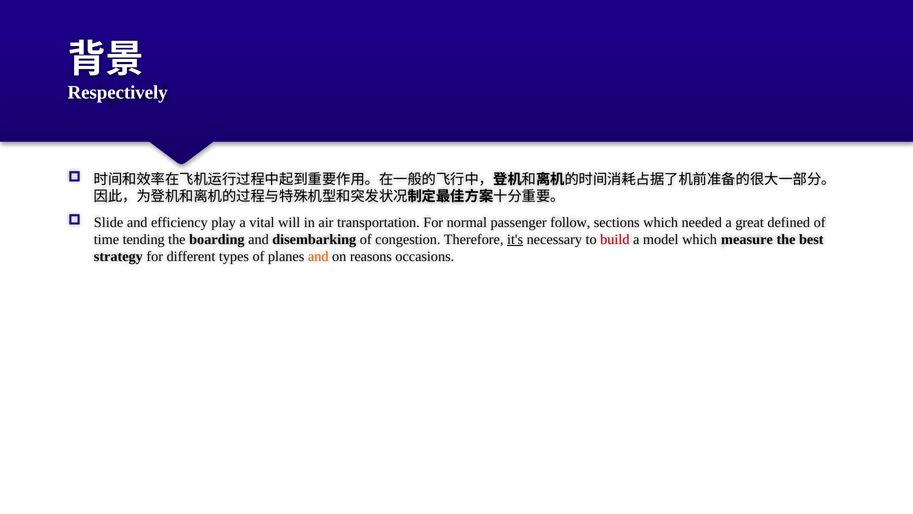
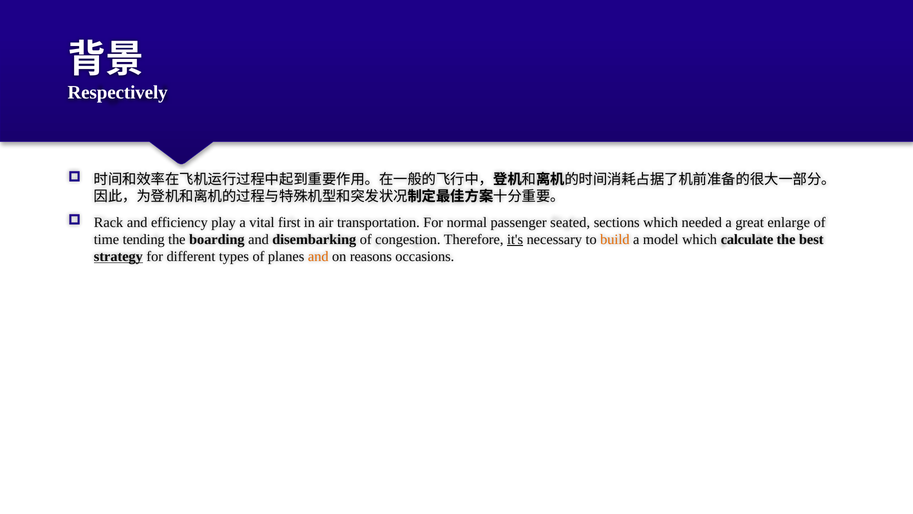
Slide: Slide -> Rack
will: will -> first
follow: follow -> seated
defined: defined -> enlarge
build colour: red -> orange
measure: measure -> calculate
strategy underline: none -> present
